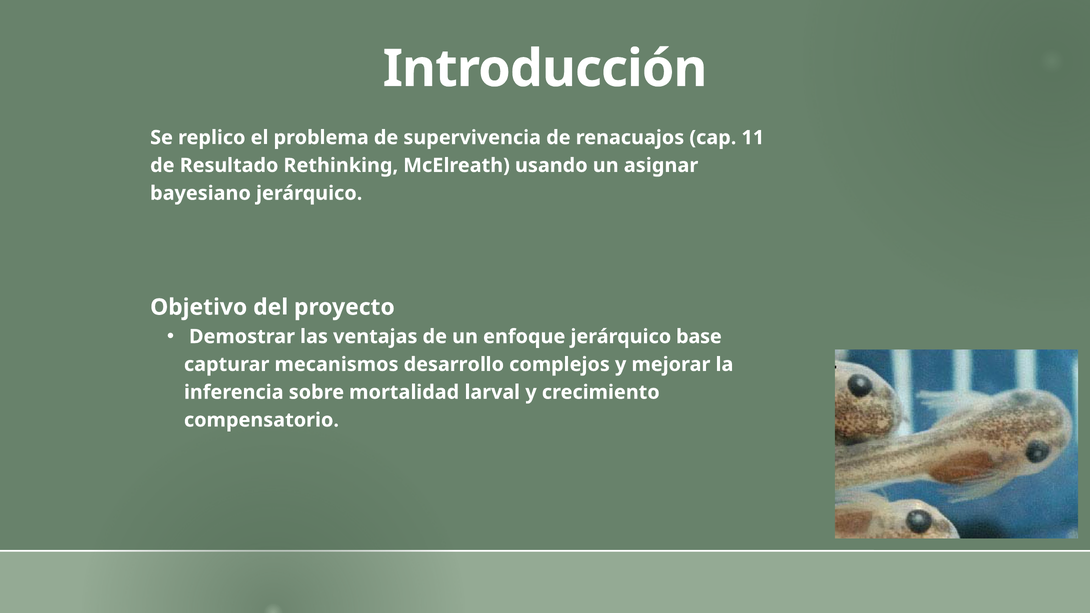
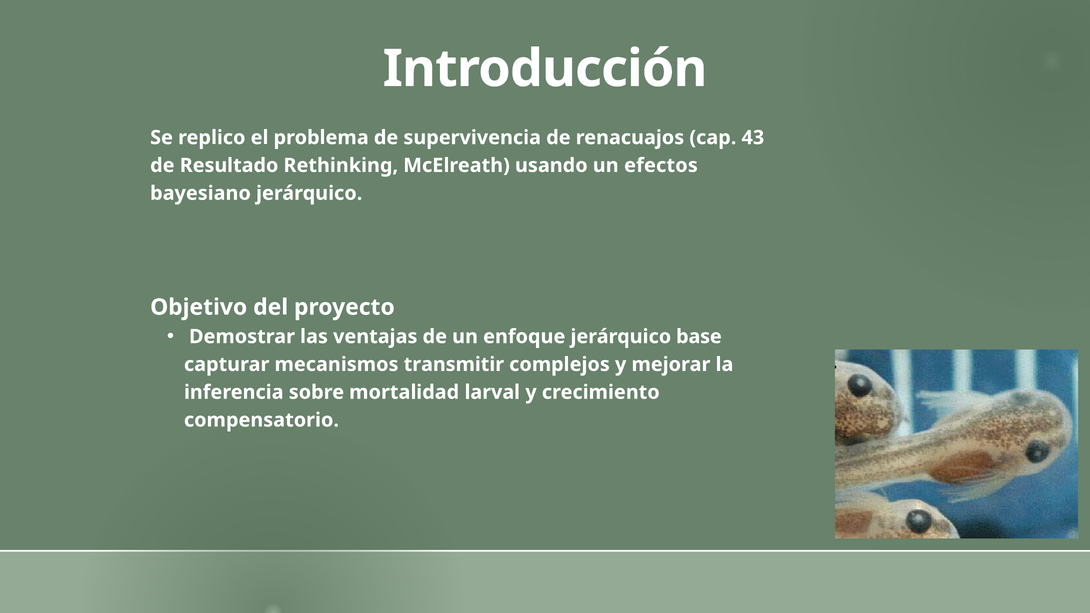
11: 11 -> 43
asignar: asignar -> efectos
desarrollo: desarrollo -> transmitir
